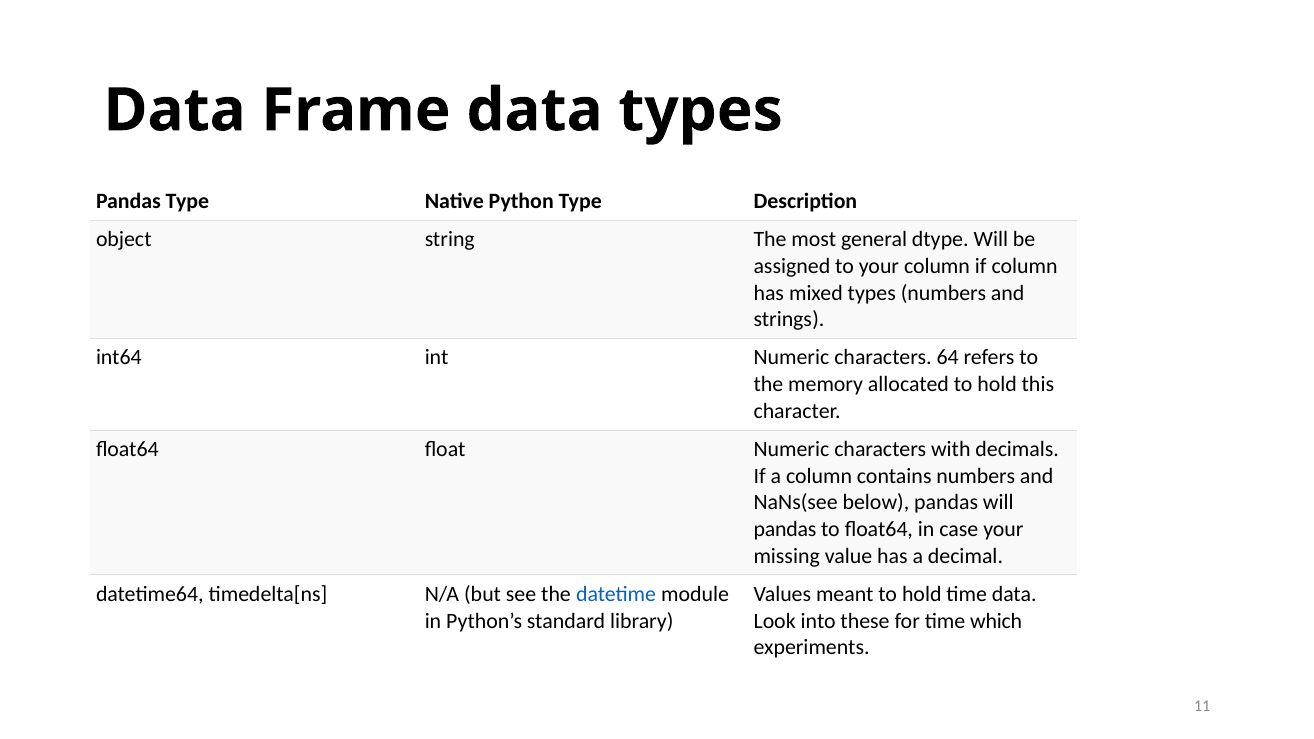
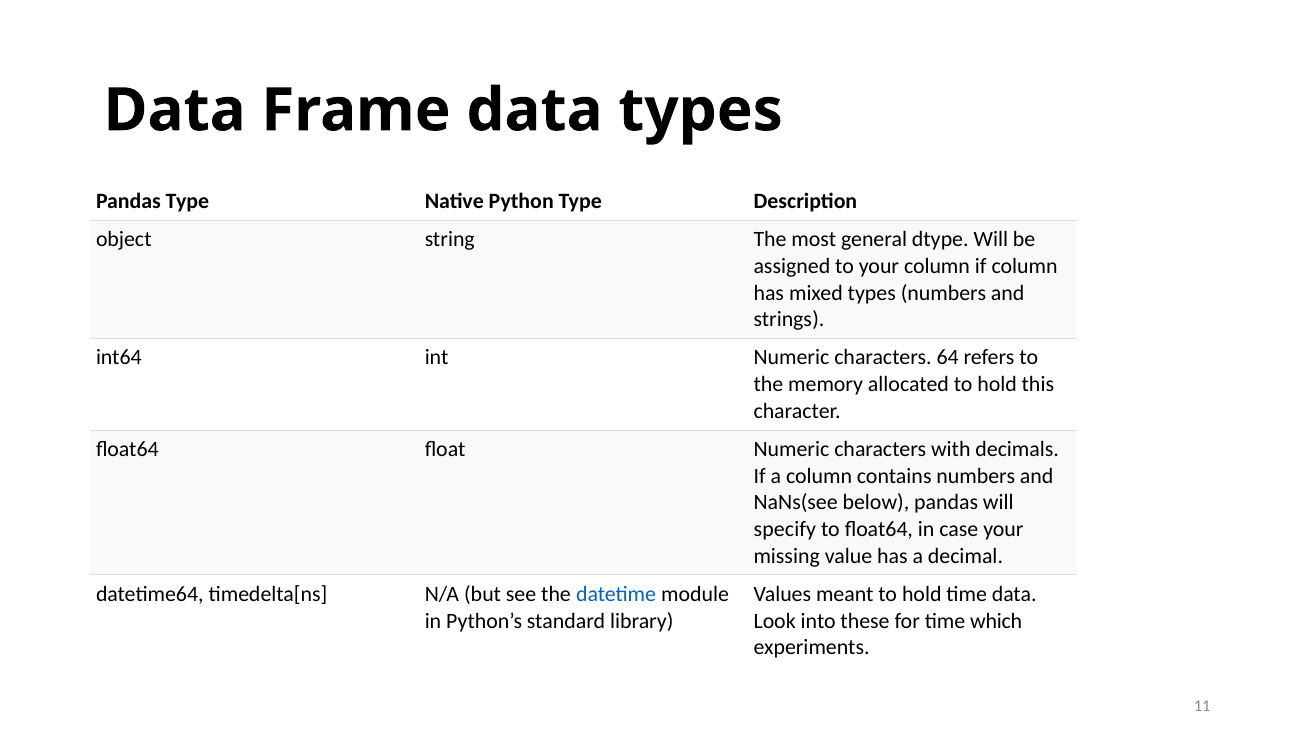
pandas at (785, 529): pandas -> specify
